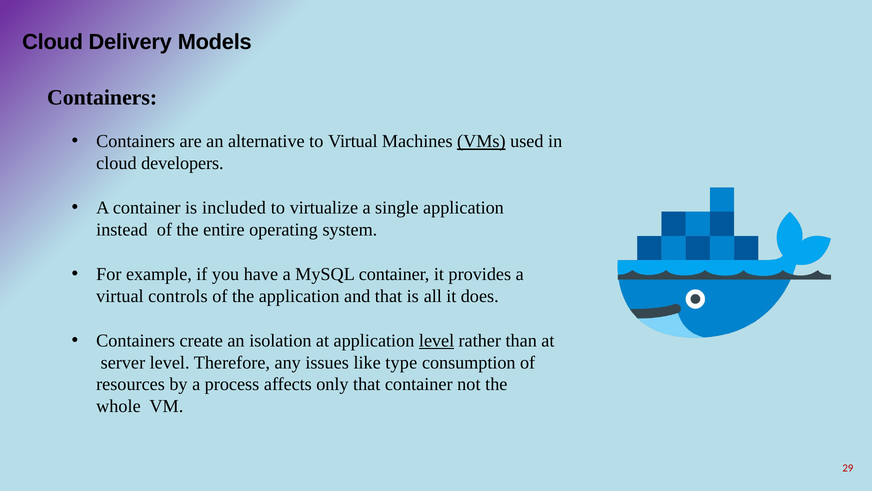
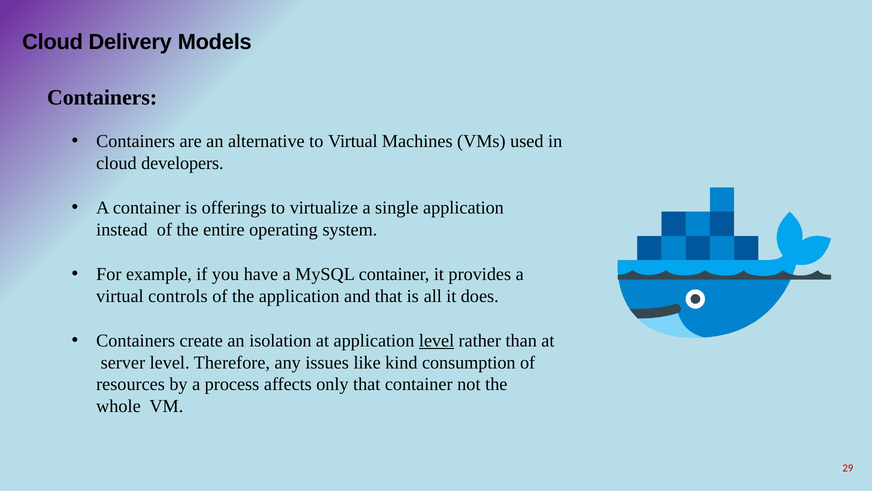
VMs underline: present -> none
included: included -> offerings
type: type -> kind
